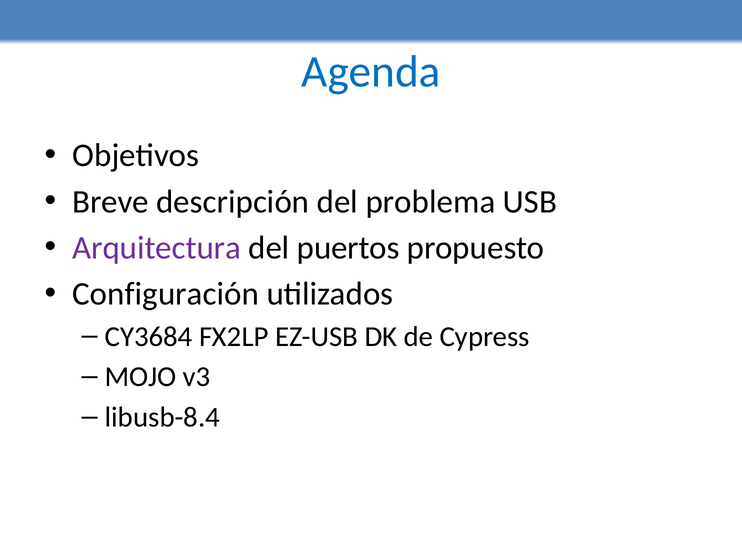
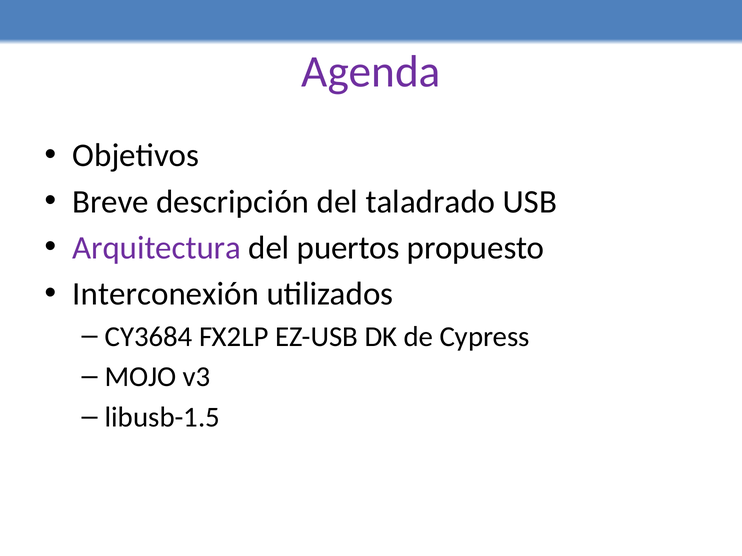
Agenda colour: blue -> purple
problema: problema -> taladrado
Configuración: Configuración -> Interconexión
libusb-8.4: libusb-8.4 -> libusb-1.5
